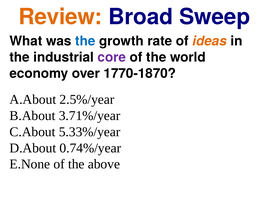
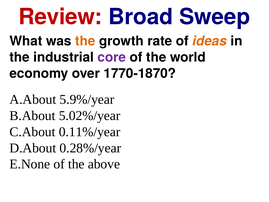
Review colour: orange -> red
the at (85, 41) colour: blue -> orange
2.5%/year: 2.5%/year -> 5.9%/year
3.71%/year: 3.71%/year -> 5.02%/year
5.33%/year: 5.33%/year -> 0.11%/year
0.74%/year: 0.74%/year -> 0.28%/year
